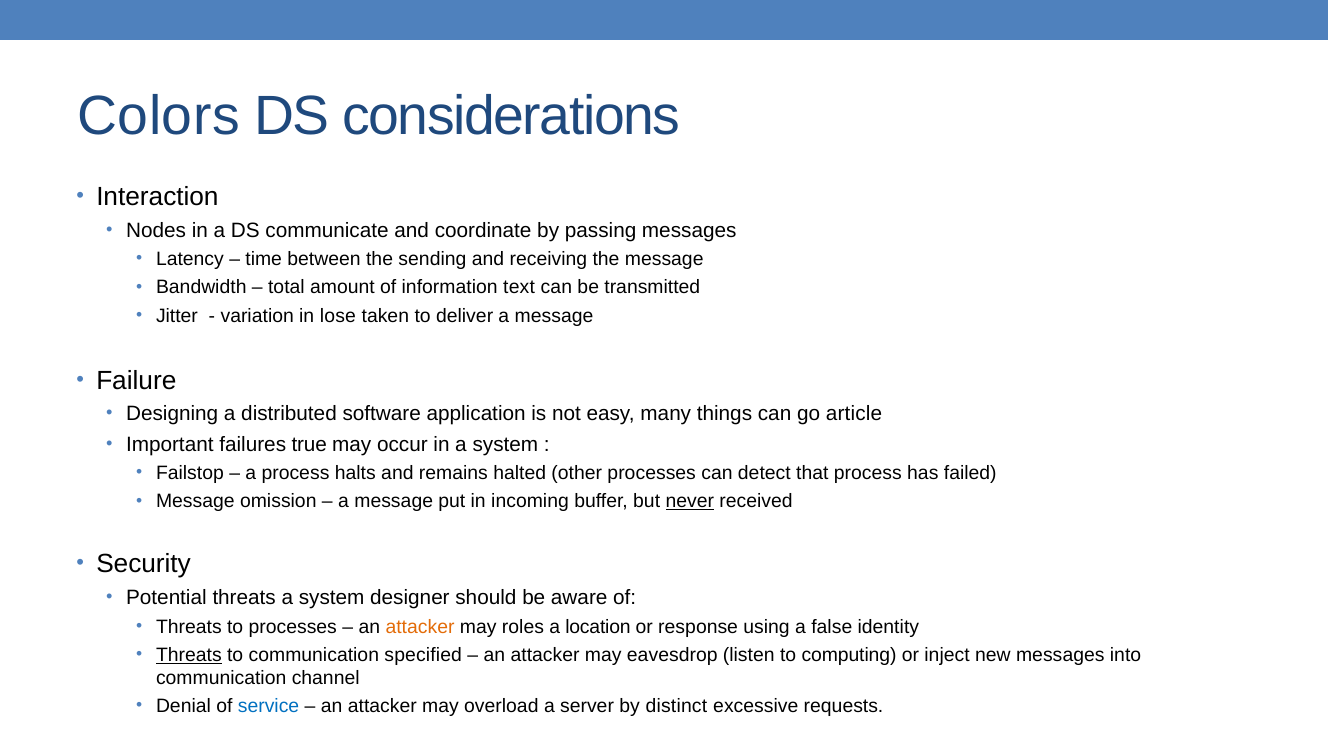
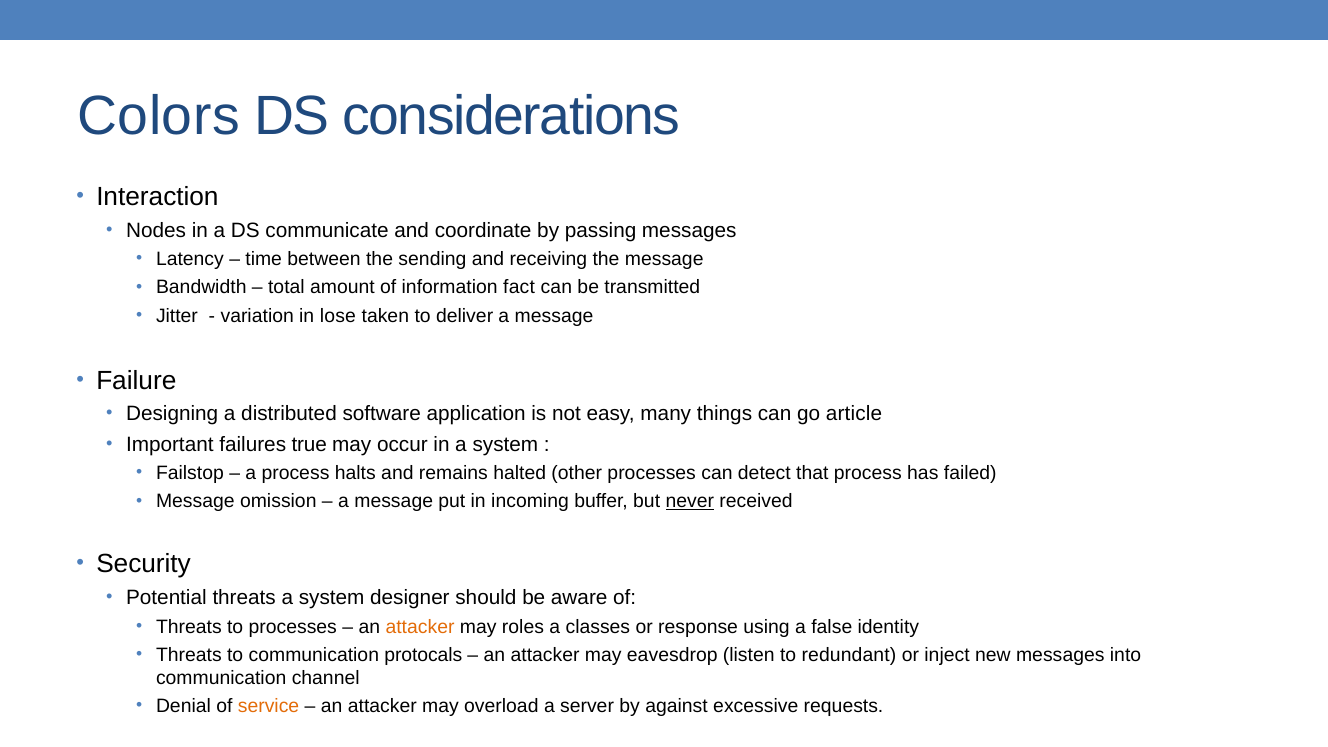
text: text -> fact
location: location -> classes
Threats at (189, 655) underline: present -> none
specified: specified -> protocals
computing: computing -> redundant
service colour: blue -> orange
distinct: distinct -> against
